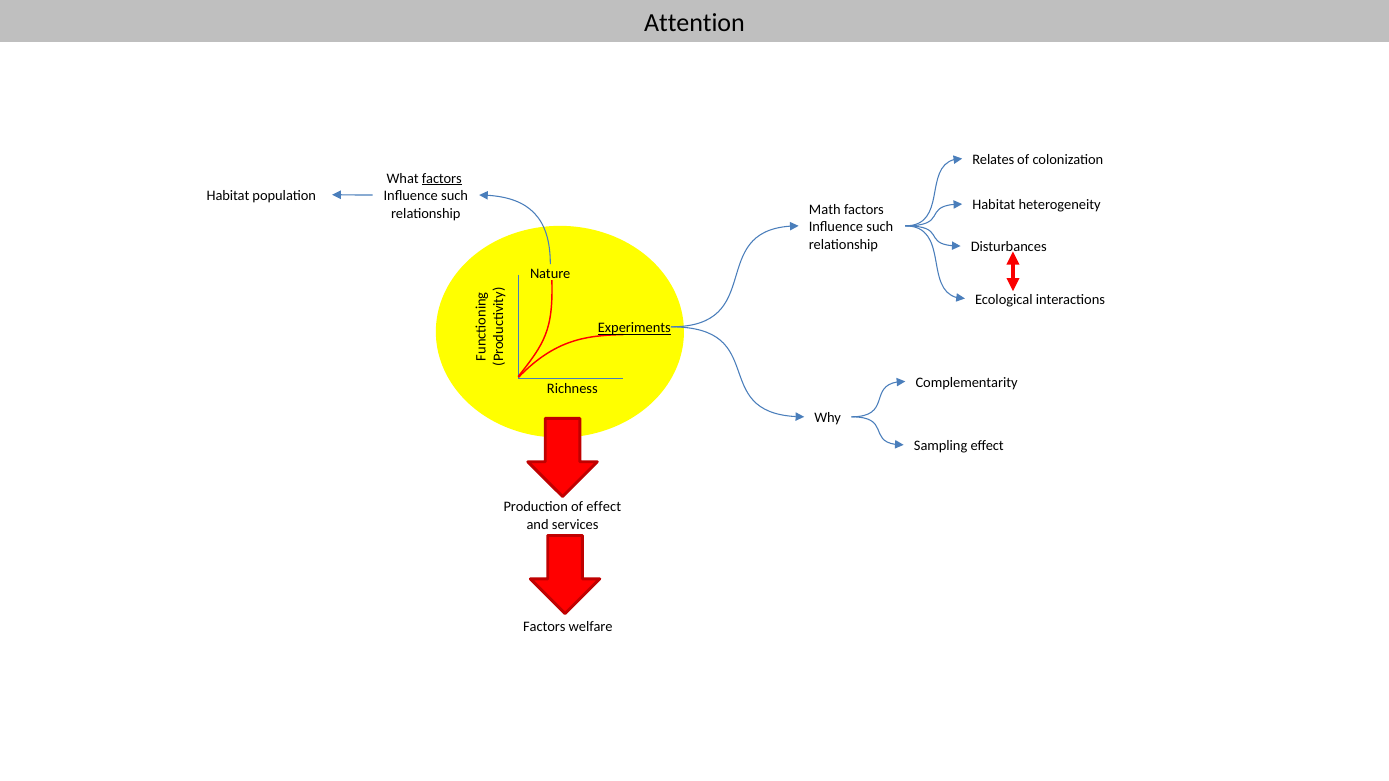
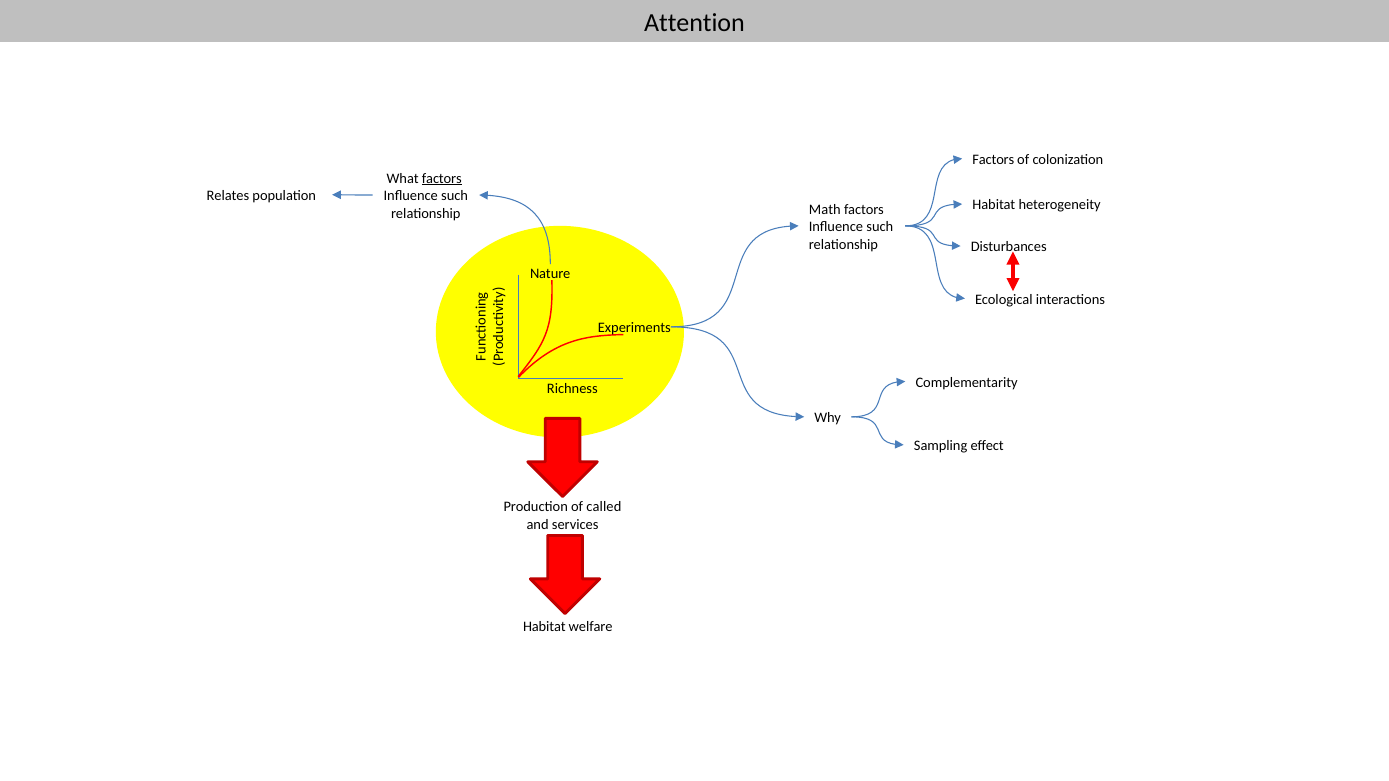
Relates at (993, 160): Relates -> Factors
Habitat at (228, 196): Habitat -> Relates
Experiments underline: present -> none
of effect: effect -> called
Factors at (544, 627): Factors -> Habitat
